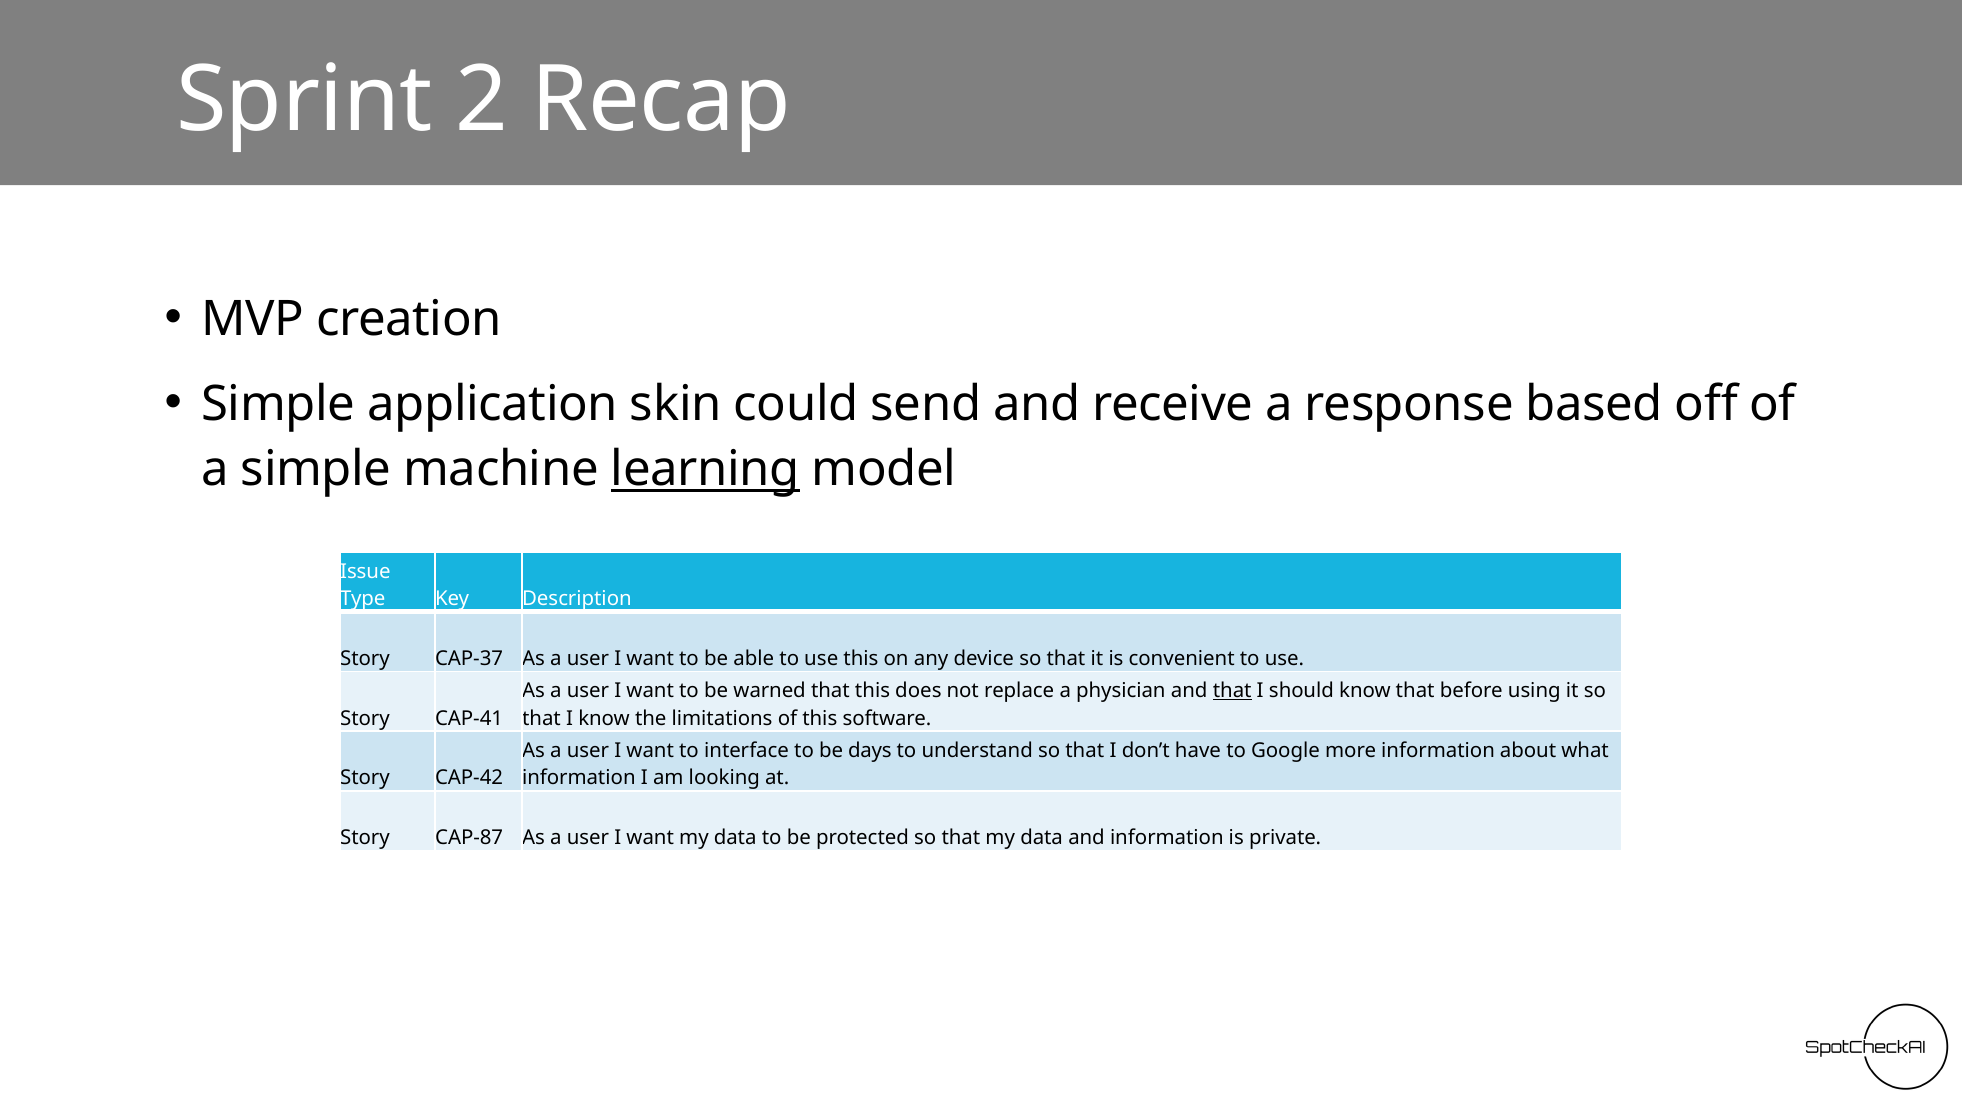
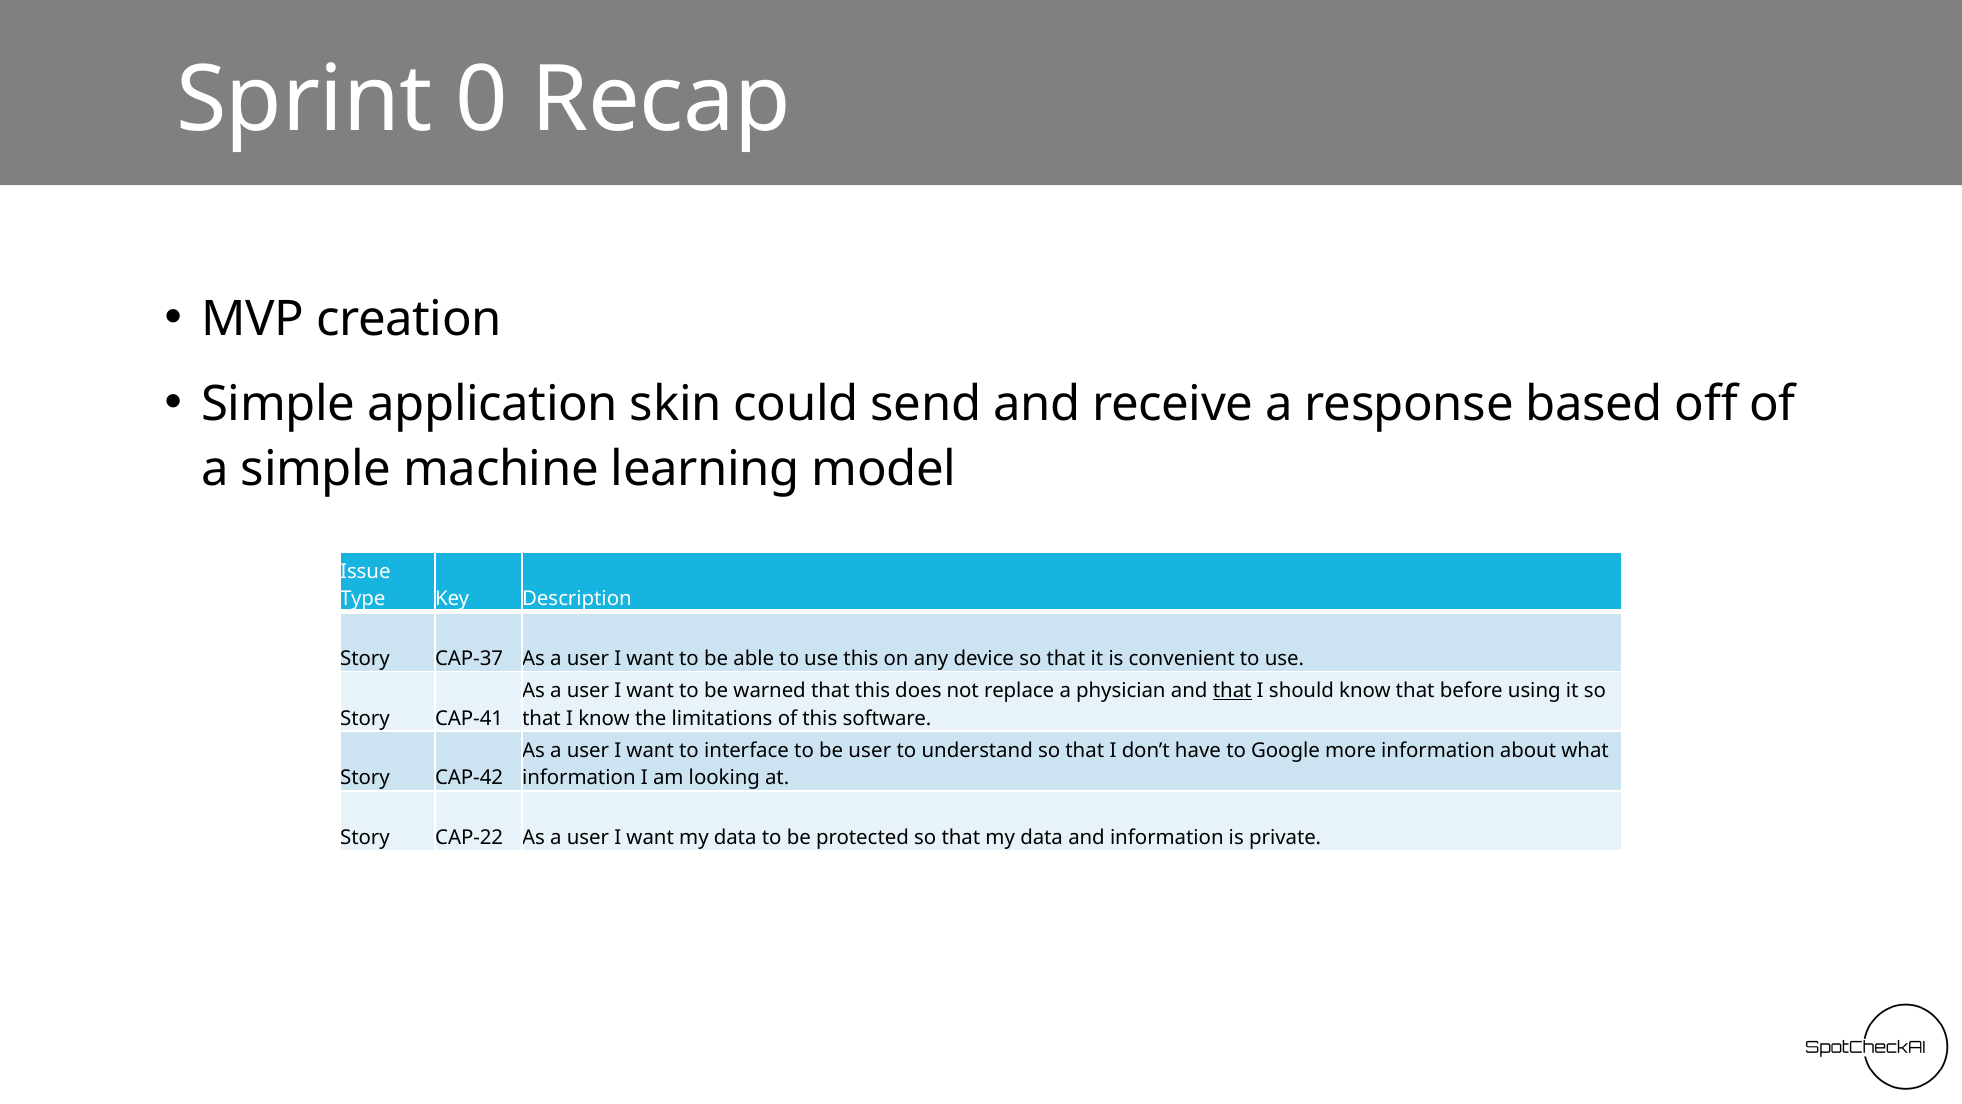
2: 2 -> 0
learning underline: present -> none
be days: days -> user
CAP-87: CAP-87 -> CAP-22
